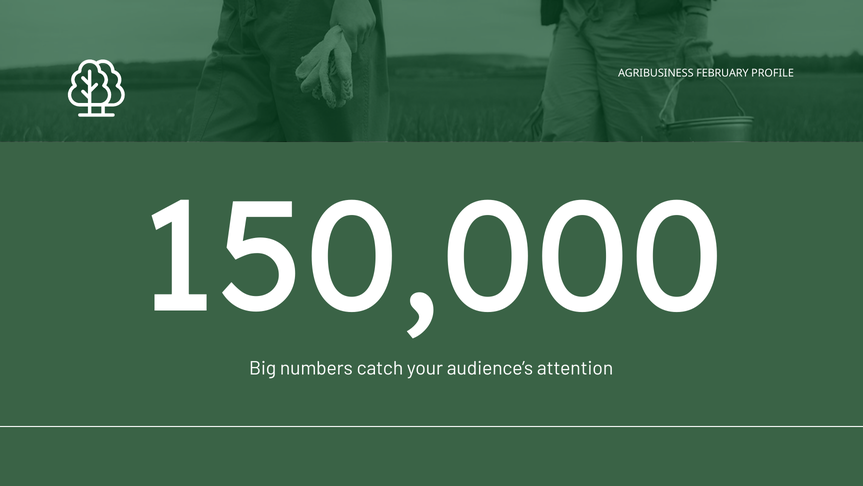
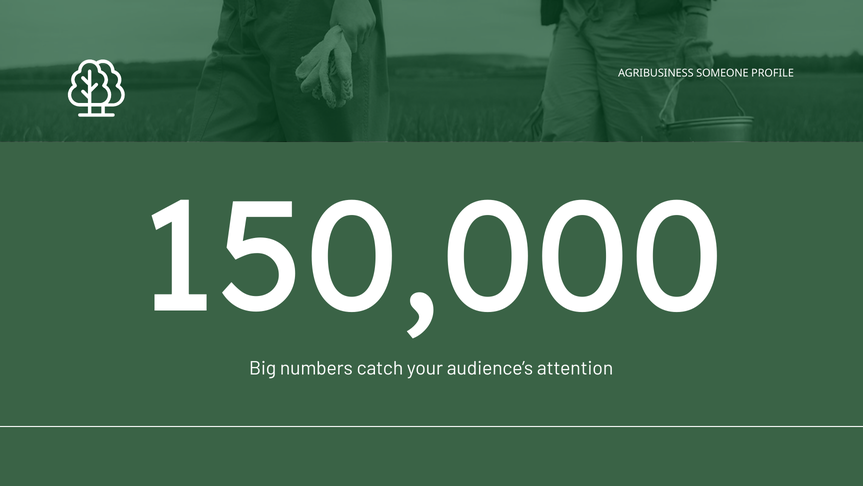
FEBRUARY: FEBRUARY -> SOMEONE
